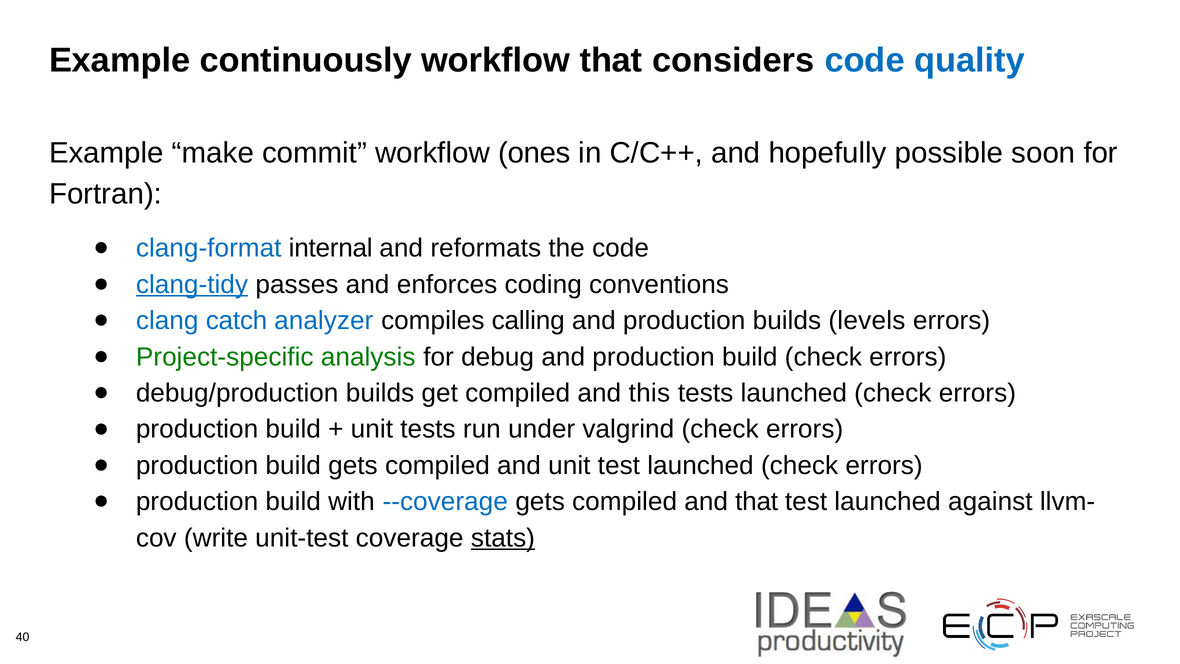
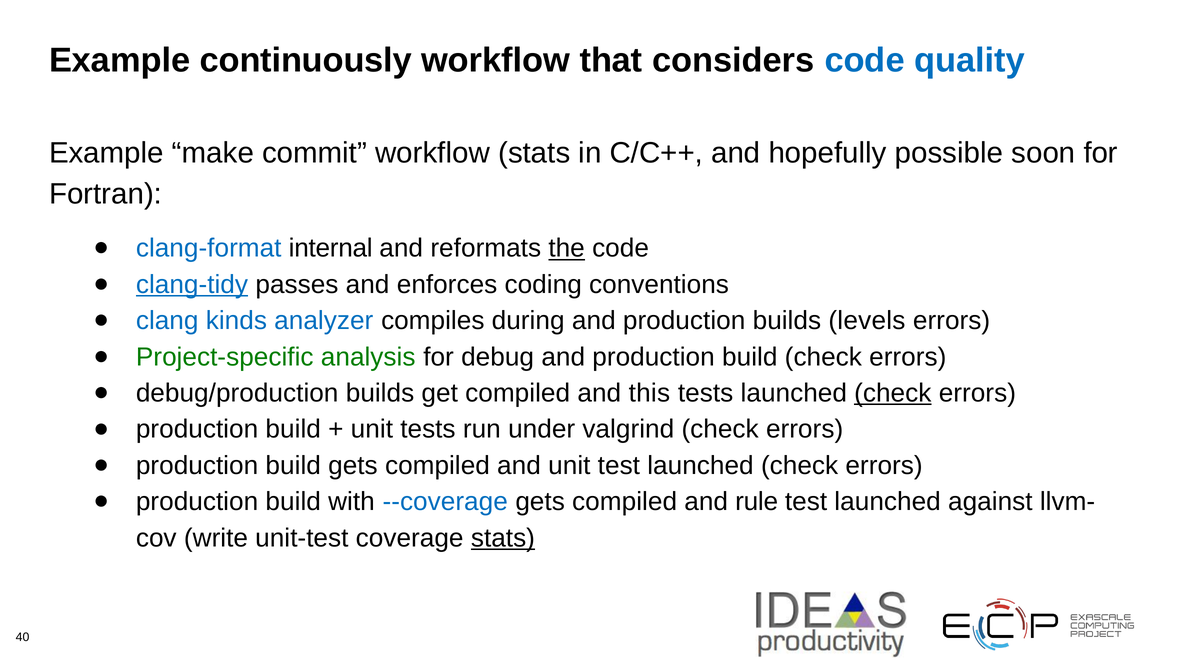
workflow ones: ones -> stats
the underline: none -> present
catch: catch -> kinds
calling: calling -> during
check at (893, 393) underline: none -> present
and that: that -> rule
